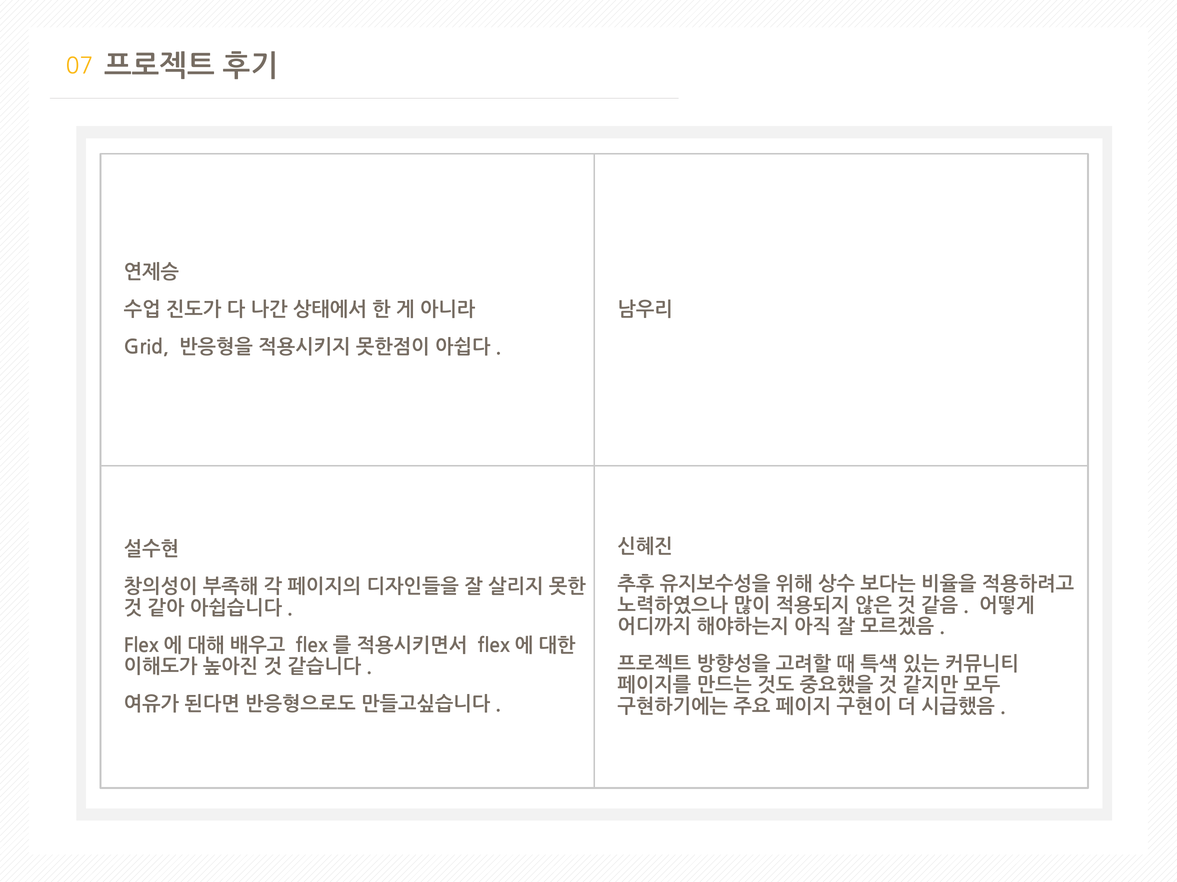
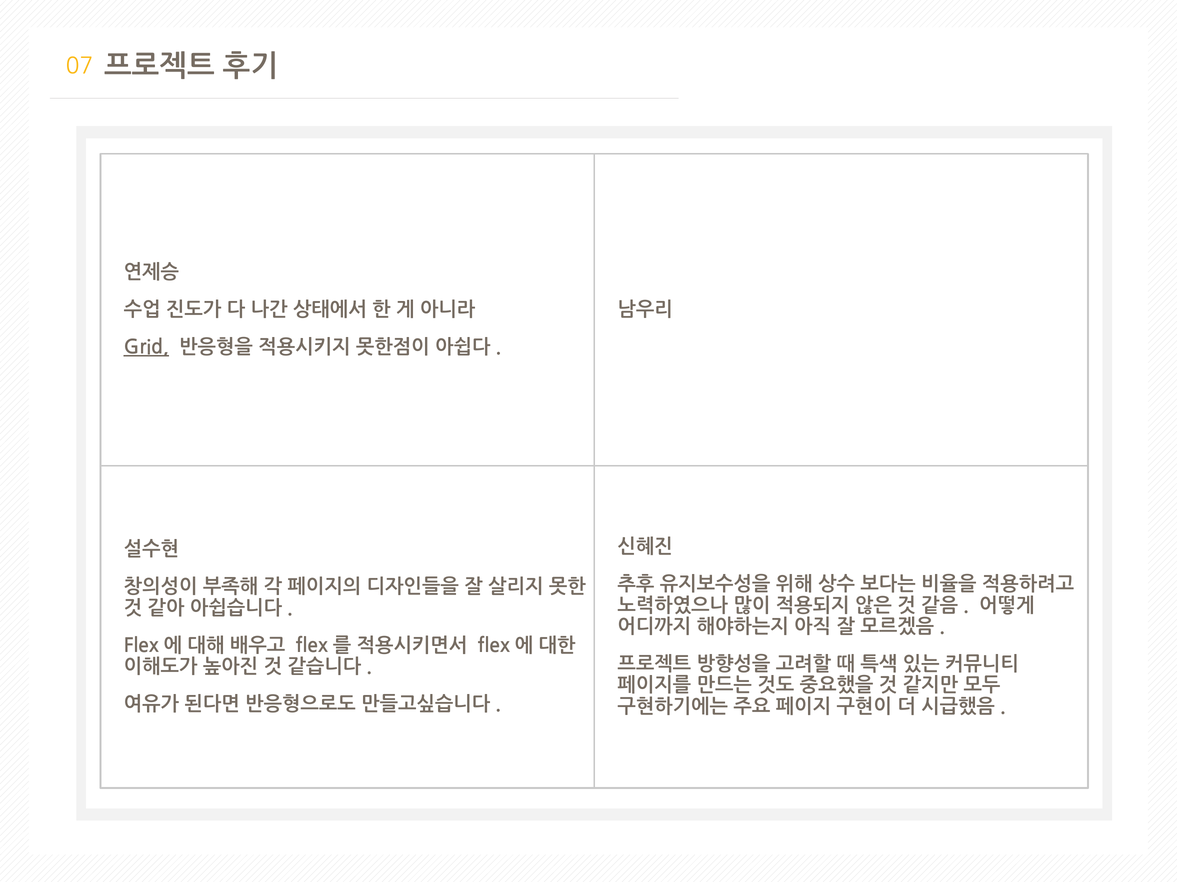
Grid underline: none -> present
